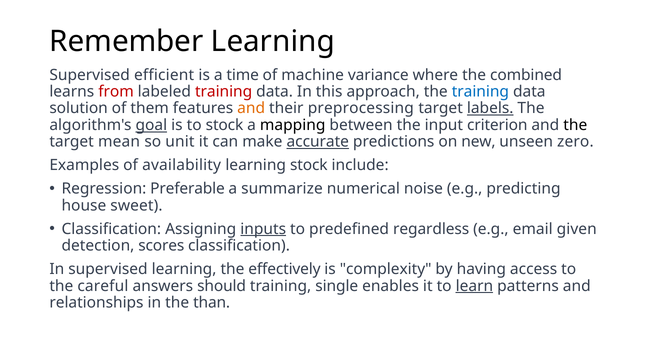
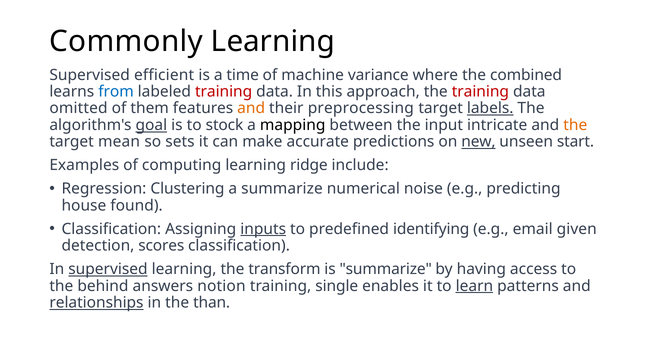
Remember: Remember -> Commonly
from colour: red -> blue
training at (480, 92) colour: blue -> red
solution: solution -> omitted
criterion: criterion -> intricate
the at (575, 125) colour: black -> orange
unit: unit -> sets
accurate underline: present -> none
new underline: none -> present
zero: zero -> start
availability: availability -> computing
learning stock: stock -> ridge
Preferable: Preferable -> Clustering
sweet: sweet -> found
regardless: regardless -> identifying
supervised at (108, 270) underline: none -> present
effectively: effectively -> transform
is complexity: complexity -> summarize
careful: careful -> behind
should: should -> notion
relationships underline: none -> present
